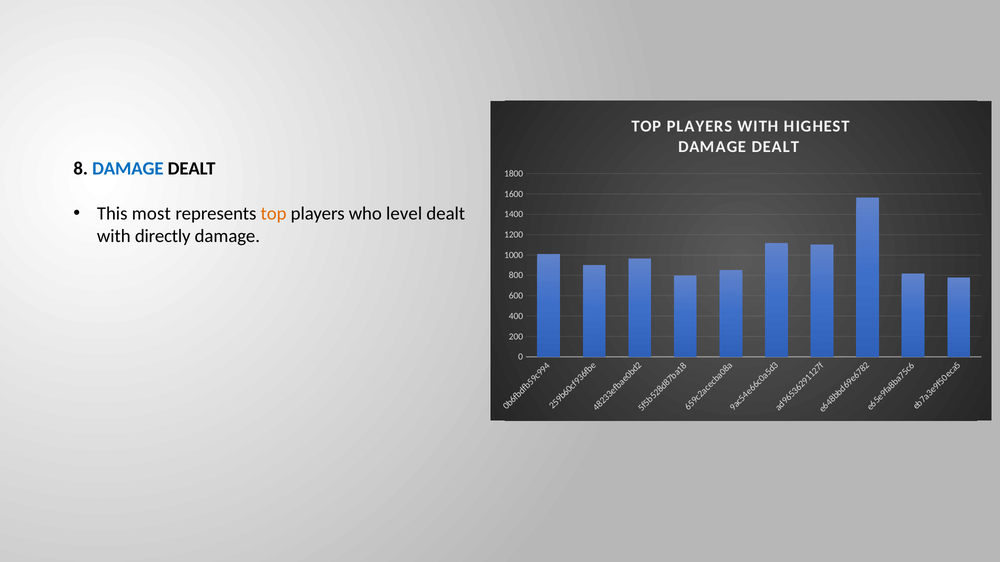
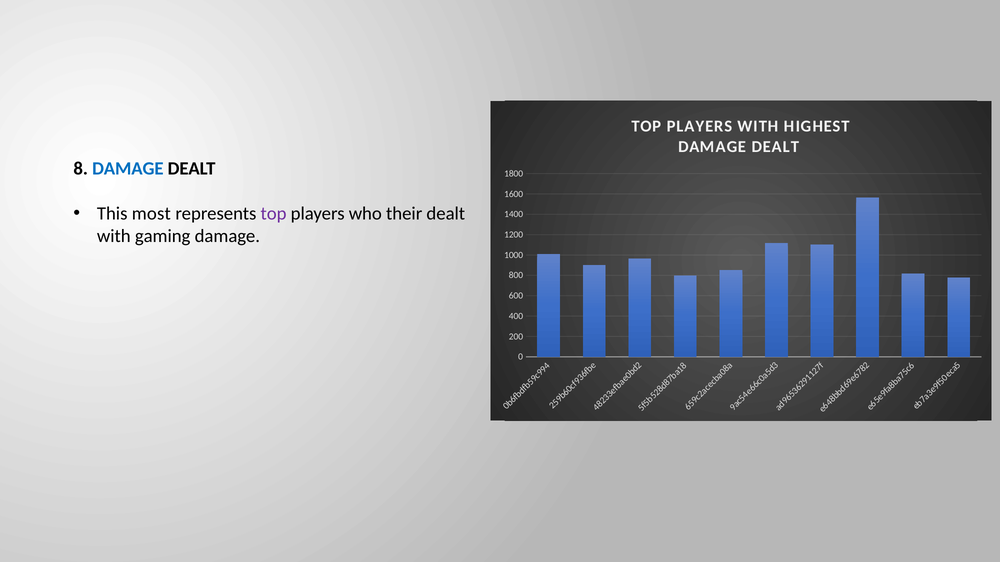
top at (274, 214) colour: orange -> purple
level: level -> their
directly: directly -> gaming
